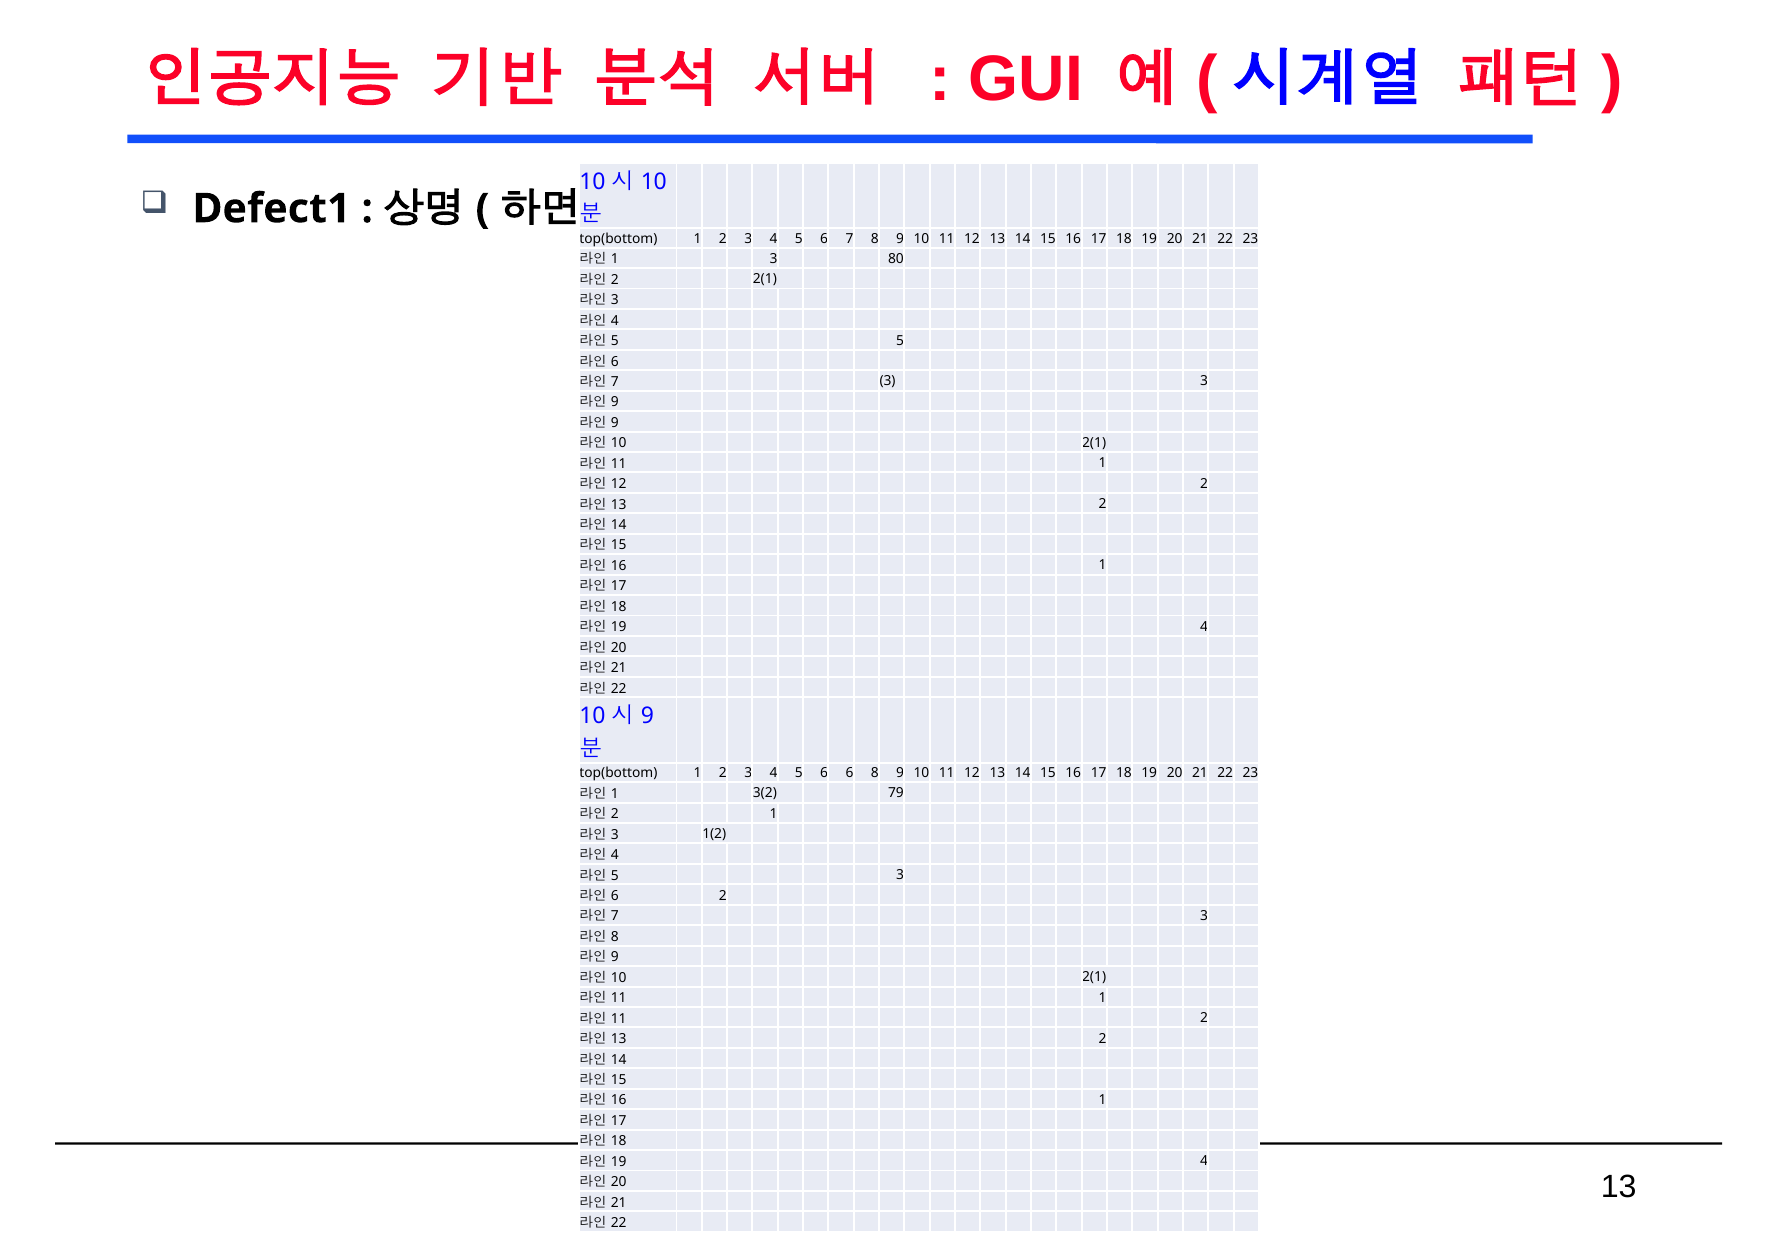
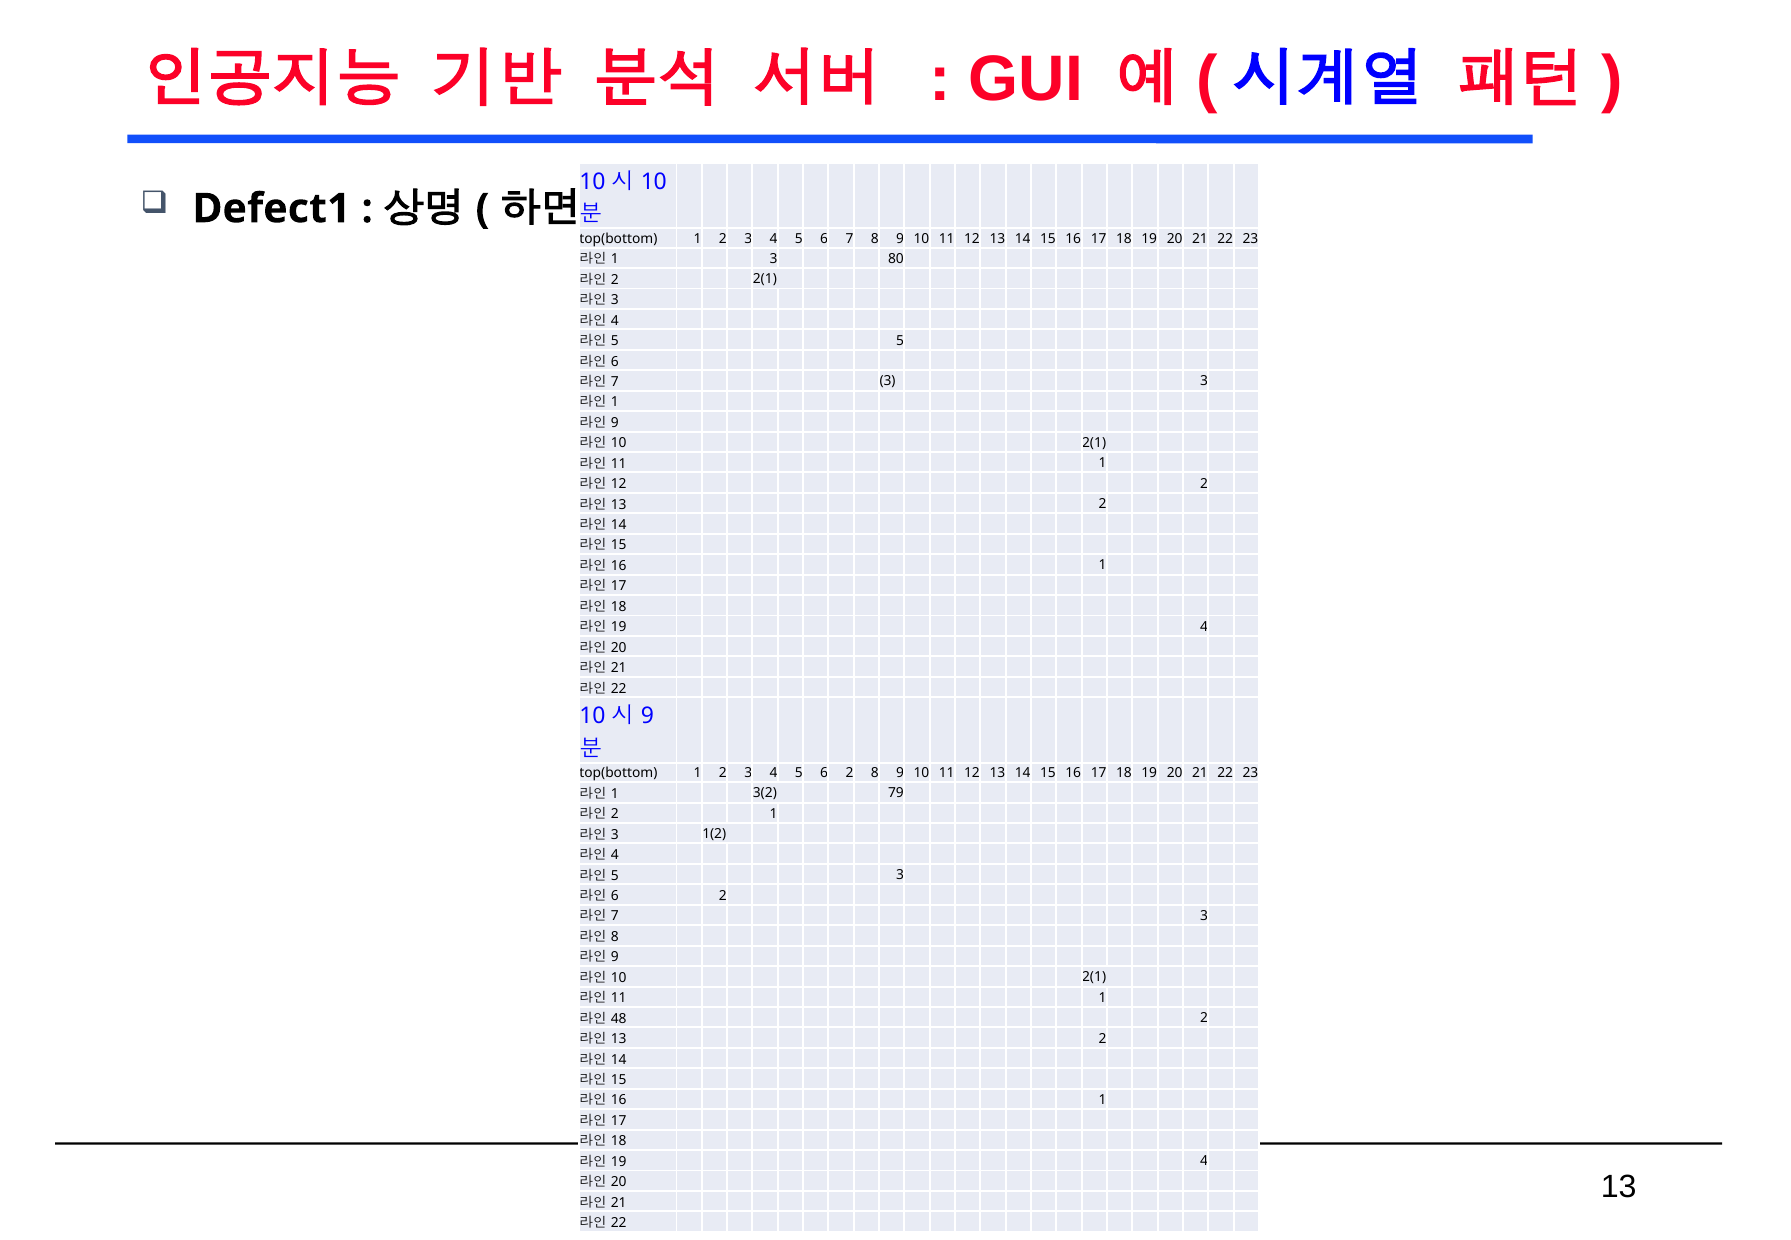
9 at (615, 402): 9 -> 1
5 6 6: 6 -> 2
11 at (619, 1019): 11 -> 48
